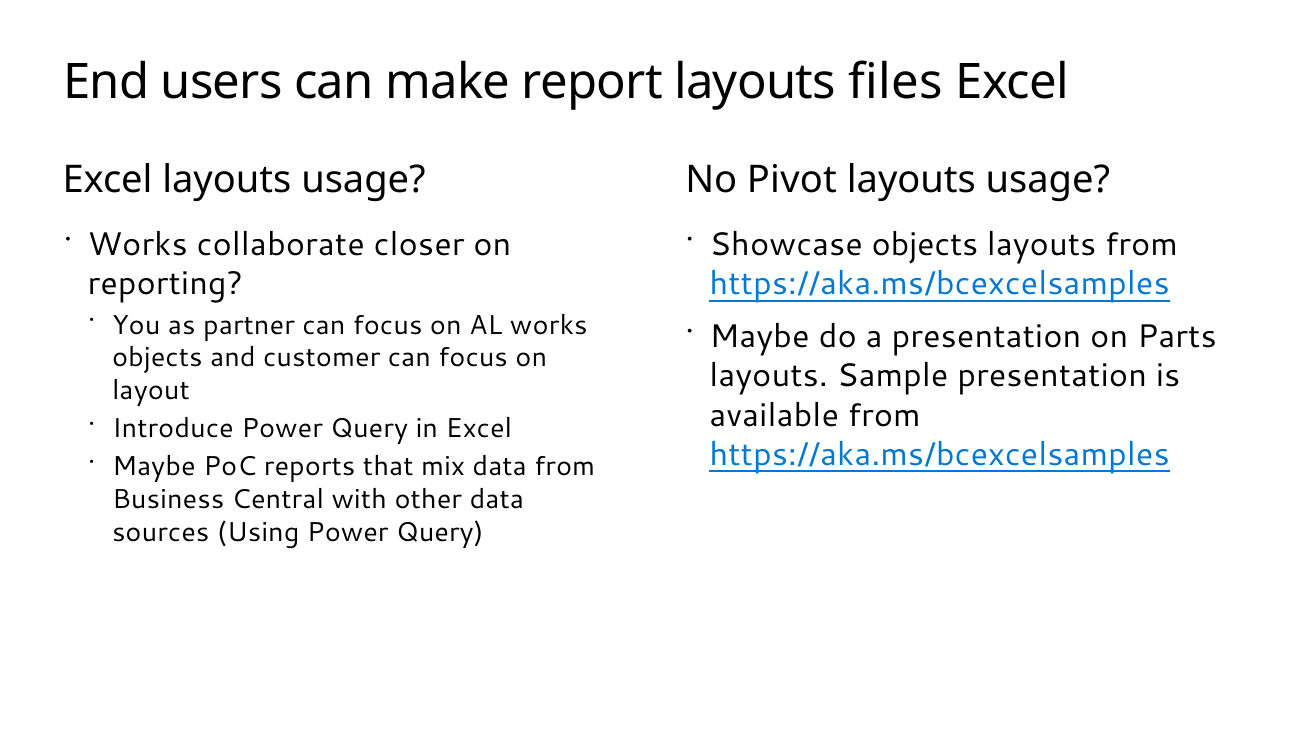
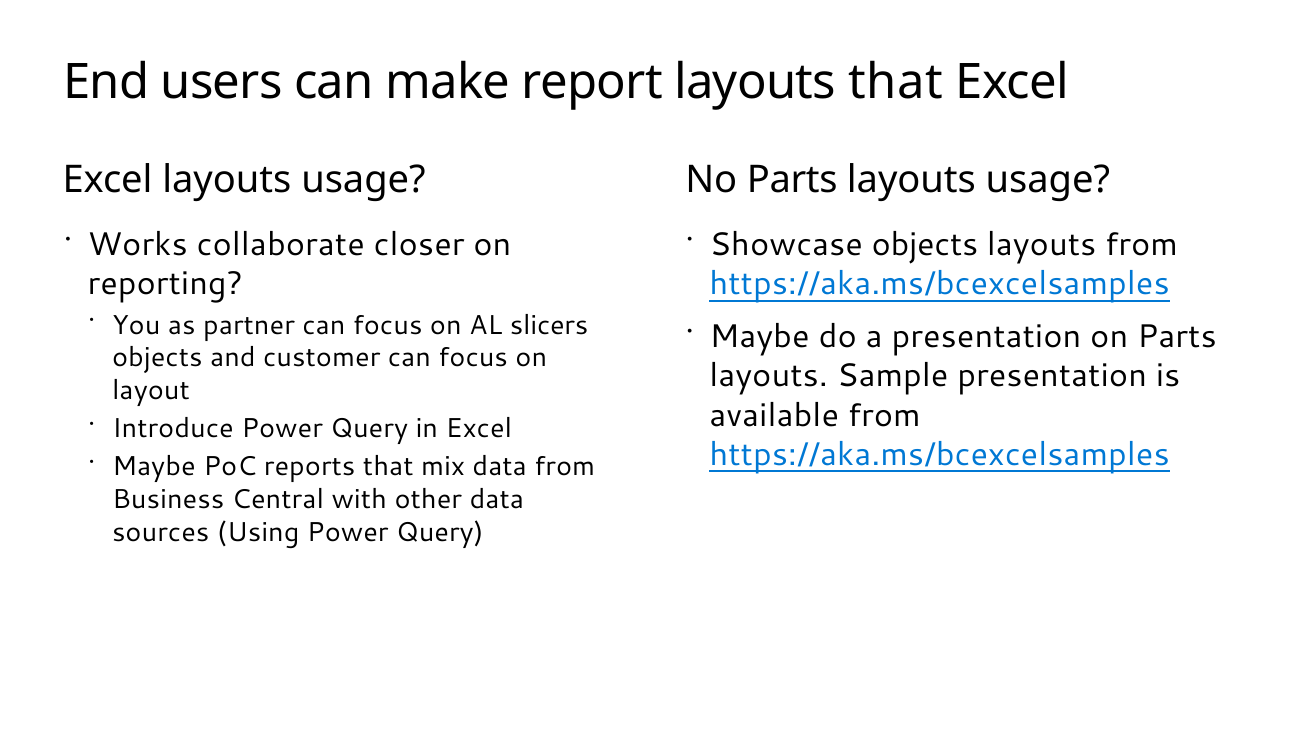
layouts files: files -> that
No Pivot: Pivot -> Parts
AL works: works -> slicers
